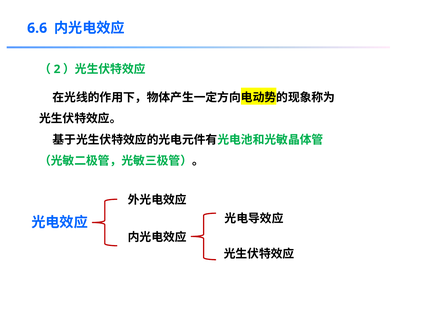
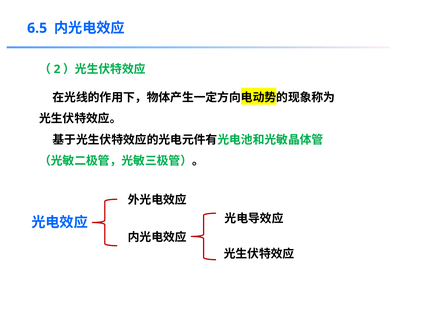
6.6: 6.6 -> 6.5
